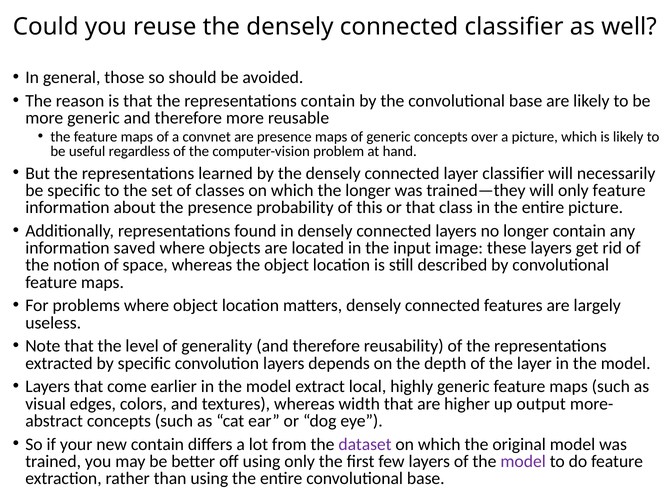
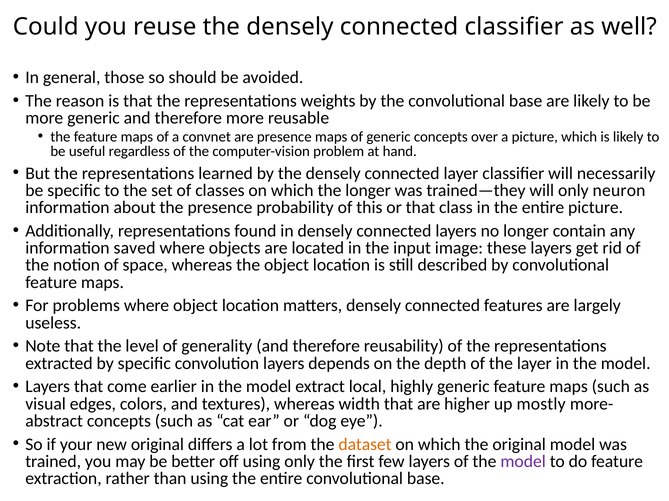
representations contain: contain -> weights
only feature: feature -> neuron
output: output -> mostly
new contain: contain -> original
dataset colour: purple -> orange
